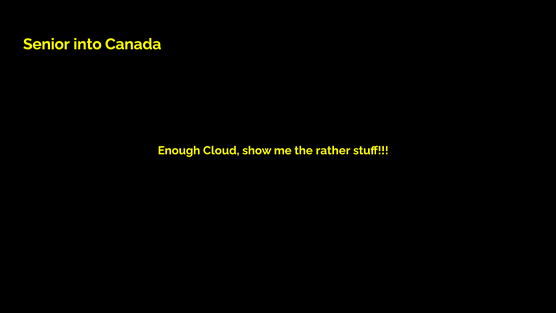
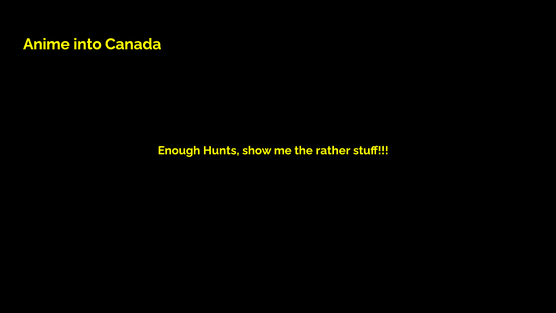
Senior: Senior -> Anime
Cloud: Cloud -> Hunts
